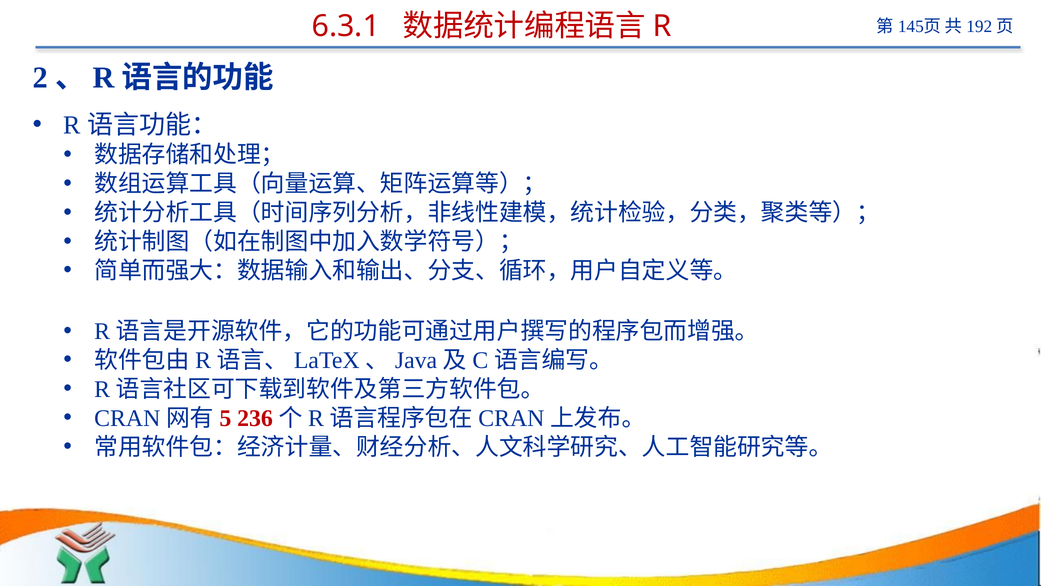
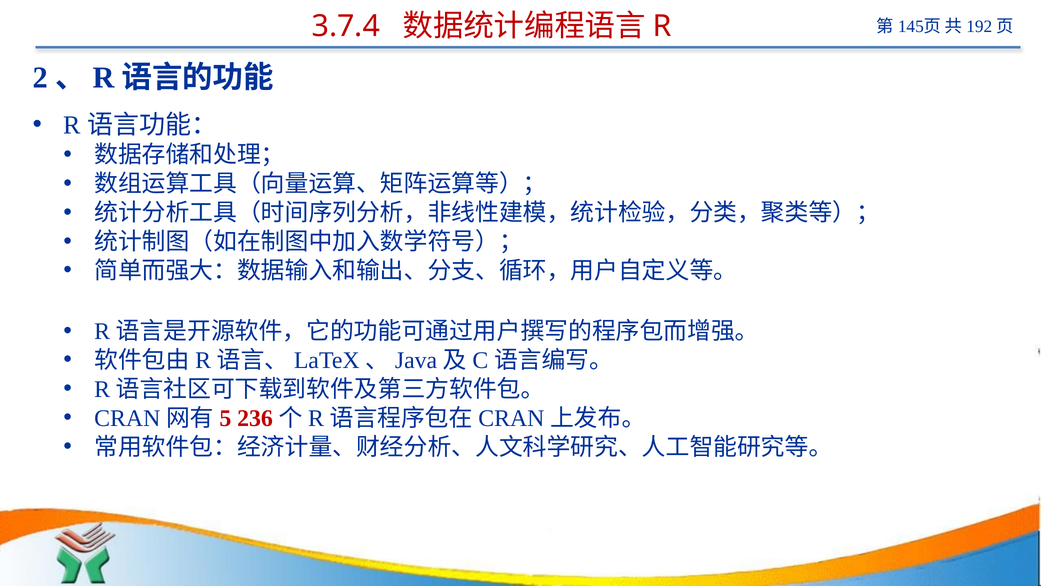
6.3.1: 6.3.1 -> 3.7.4
